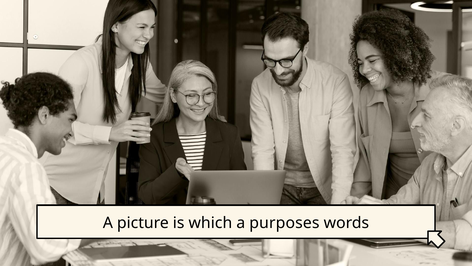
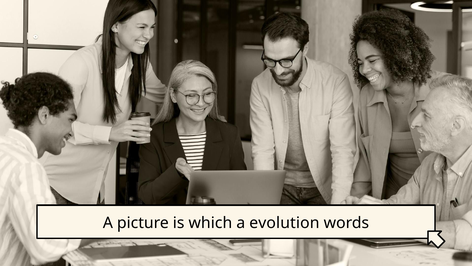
purposes: purposes -> evolution
